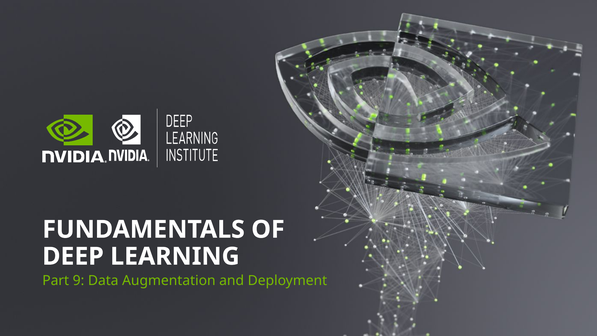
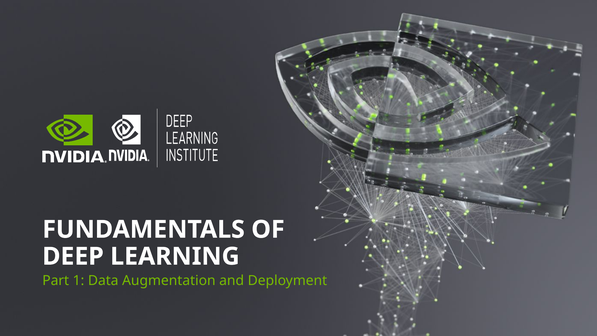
Part 9: 9 -> 1
